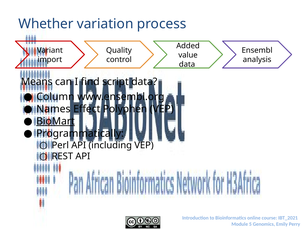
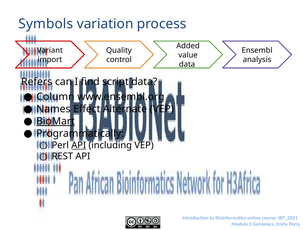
Whether: Whether -> Symbols
Means: Means -> Refers
Polyphen: Polyphen -> Alternate
API at (79, 145) underline: none -> present
